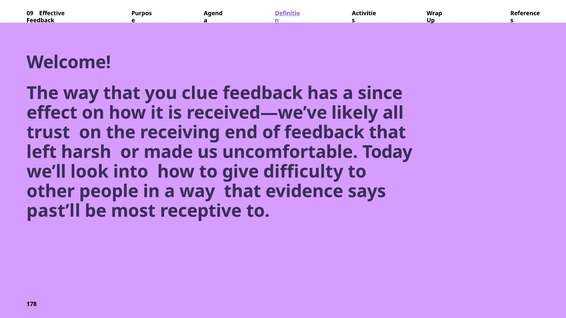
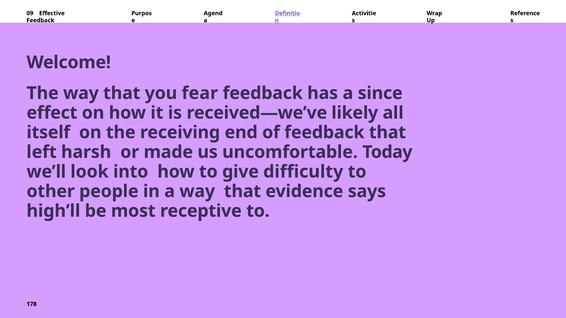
clue: clue -> fear
trust: trust -> itself
past’ll: past’ll -> high’ll
